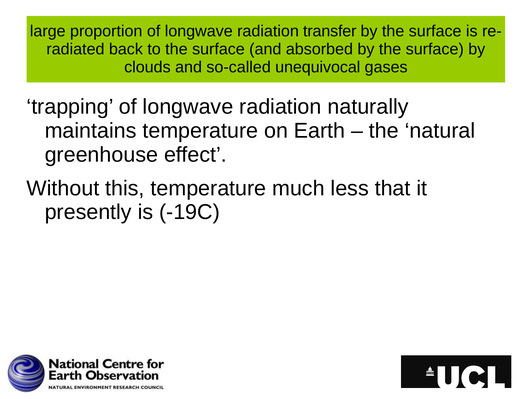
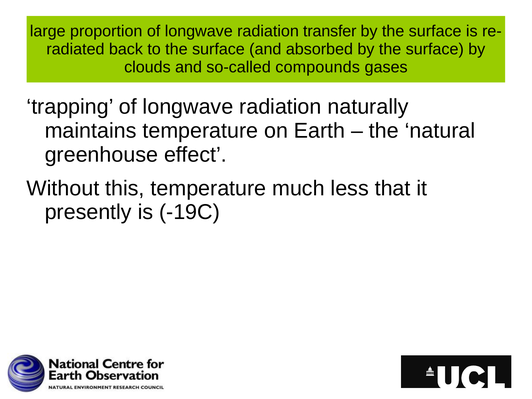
unequivocal: unequivocal -> compounds
